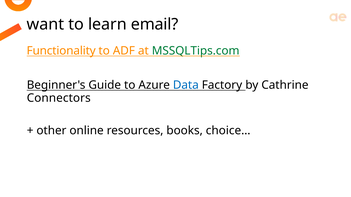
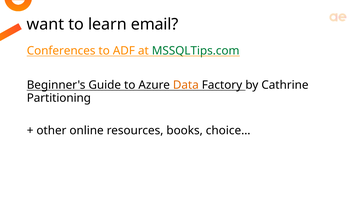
Functionality: Functionality -> Conferences
Data colour: blue -> orange
Connectors: Connectors -> Partitioning
